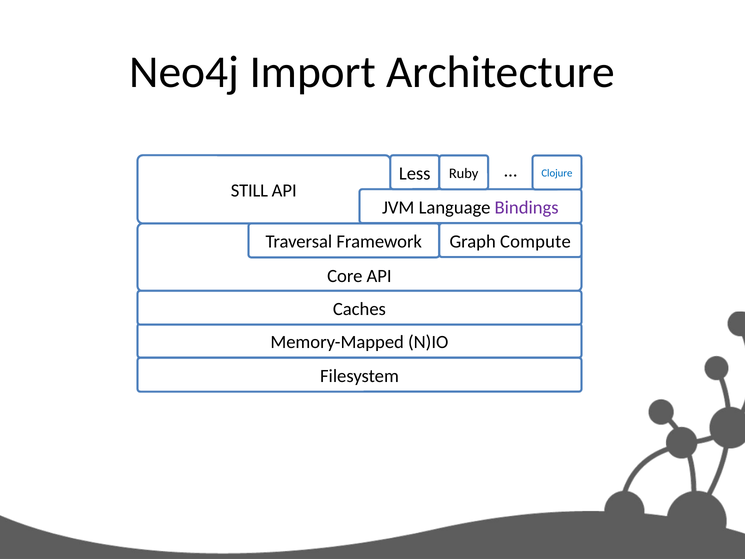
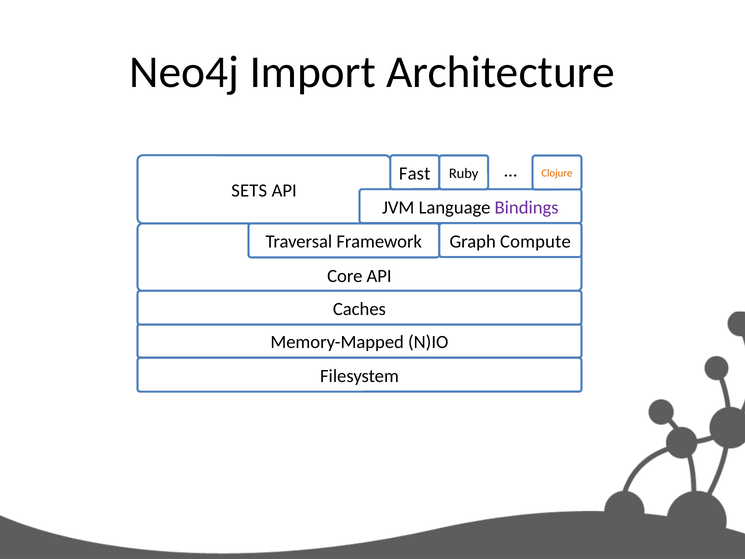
Less: Less -> Fast
Clojure colour: blue -> orange
STILL: STILL -> SETS
